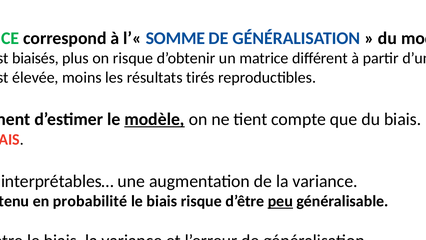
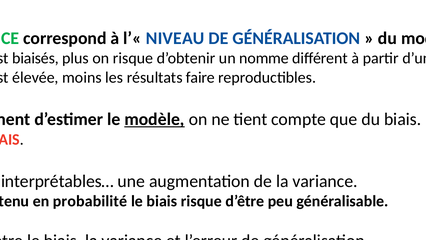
l’« SOMME: SOMME -> NIVEAU
matrice: matrice -> nomme
tirés: tirés -> faire
peu underline: present -> none
